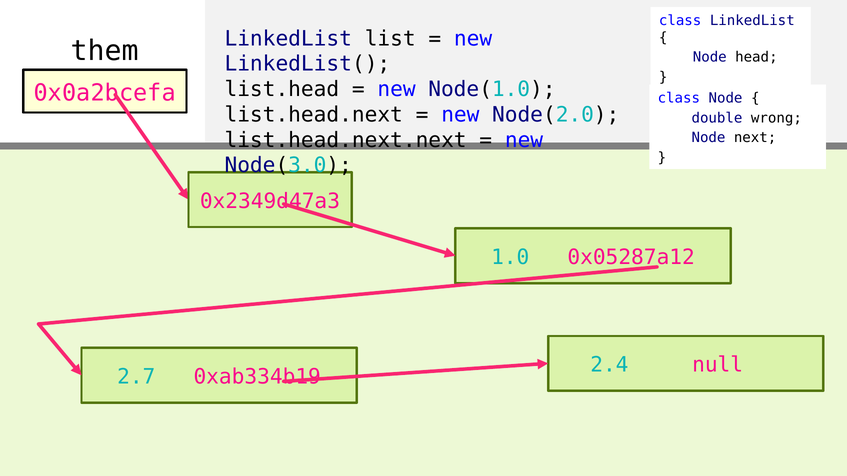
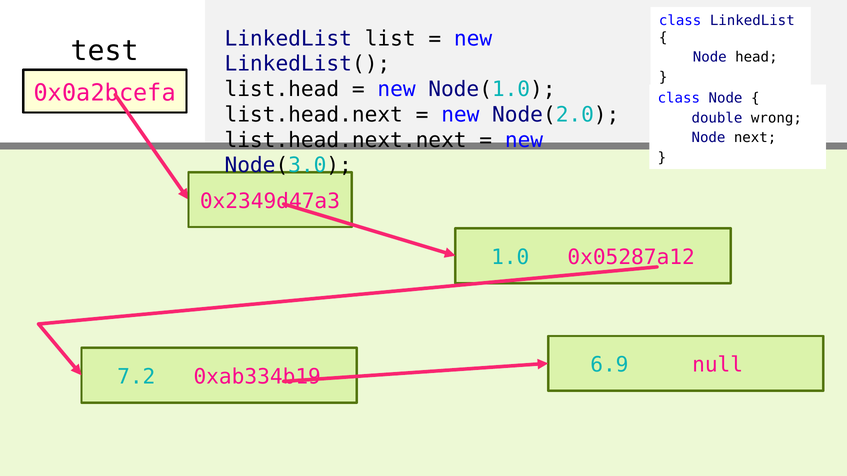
them: them -> test
2.4: 2.4 -> 6.9
2.7: 2.7 -> 7.2
